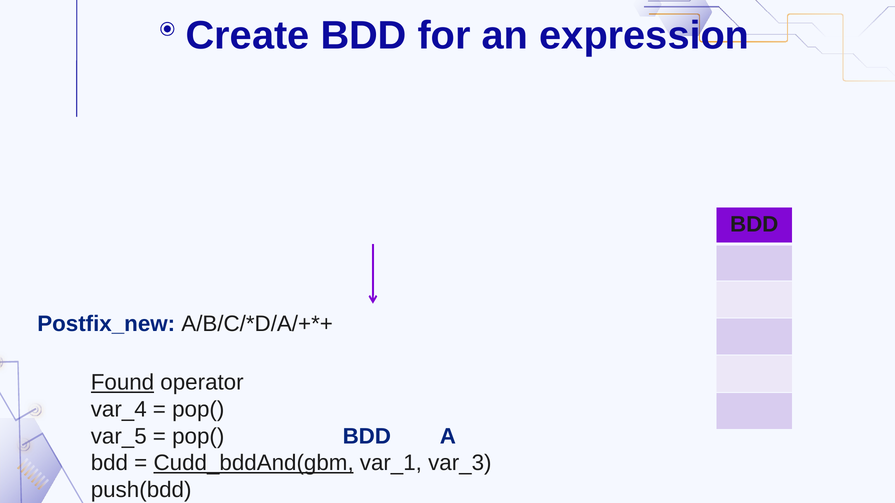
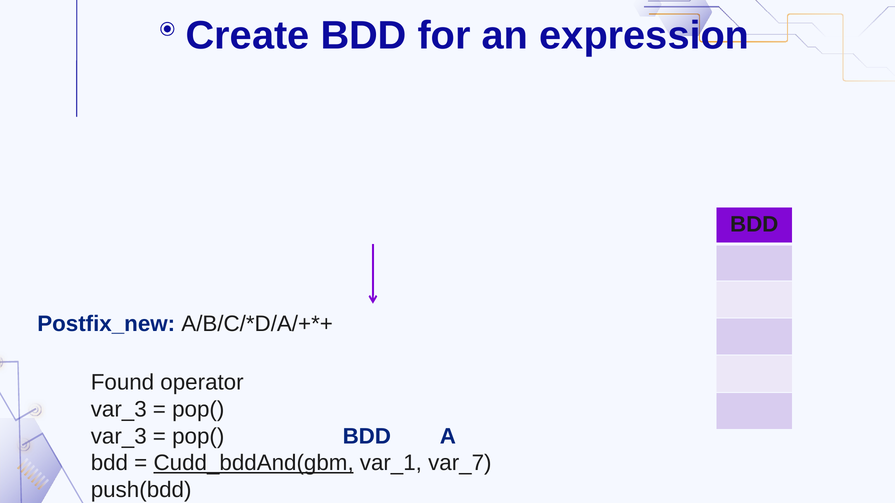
Found underline: present -> none
var_4 at (119, 410): var_4 -> var_3
var_5 at (119, 437): var_5 -> var_3
var_3: var_3 -> var_7
